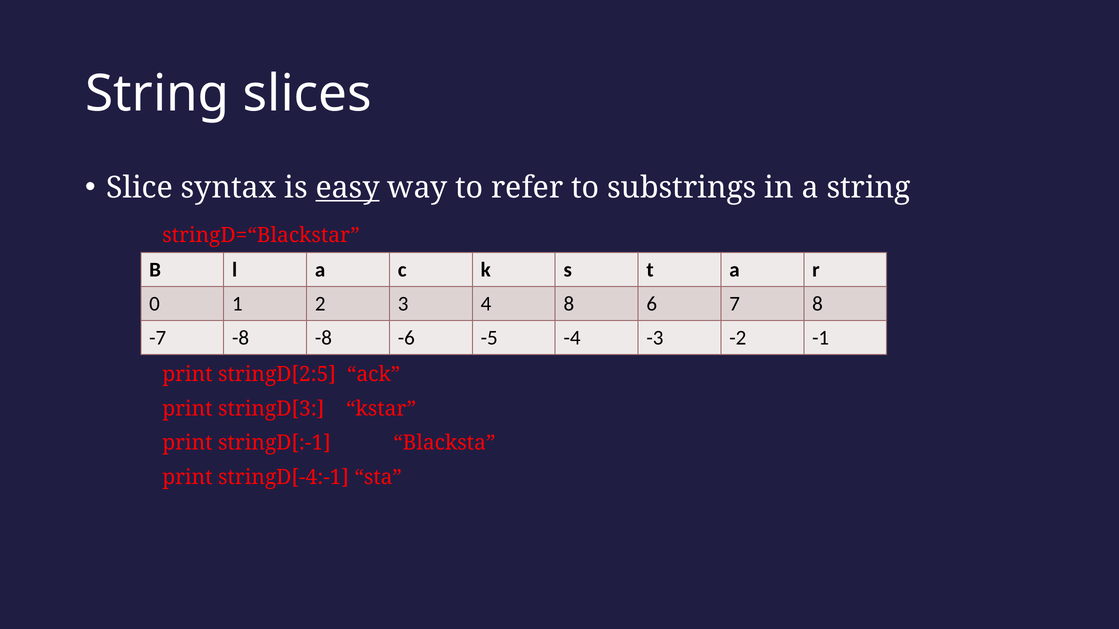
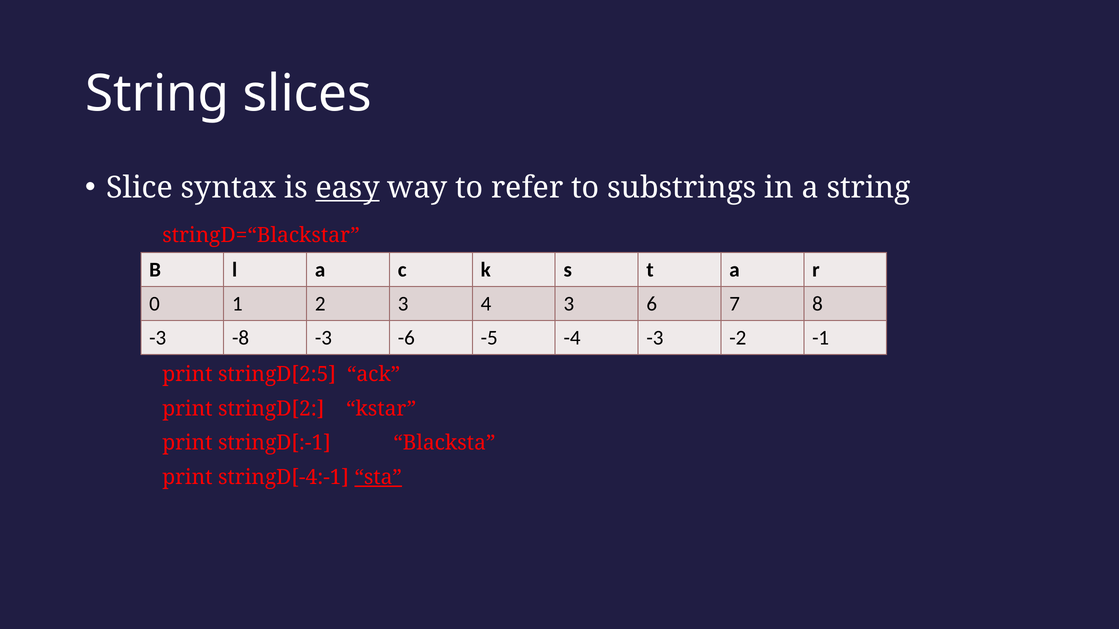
4 8: 8 -> 3
-7 at (158, 338): -7 -> -3
-8 -8: -8 -> -3
stringD[3: stringD[3 -> stringD[2
sta underline: none -> present
